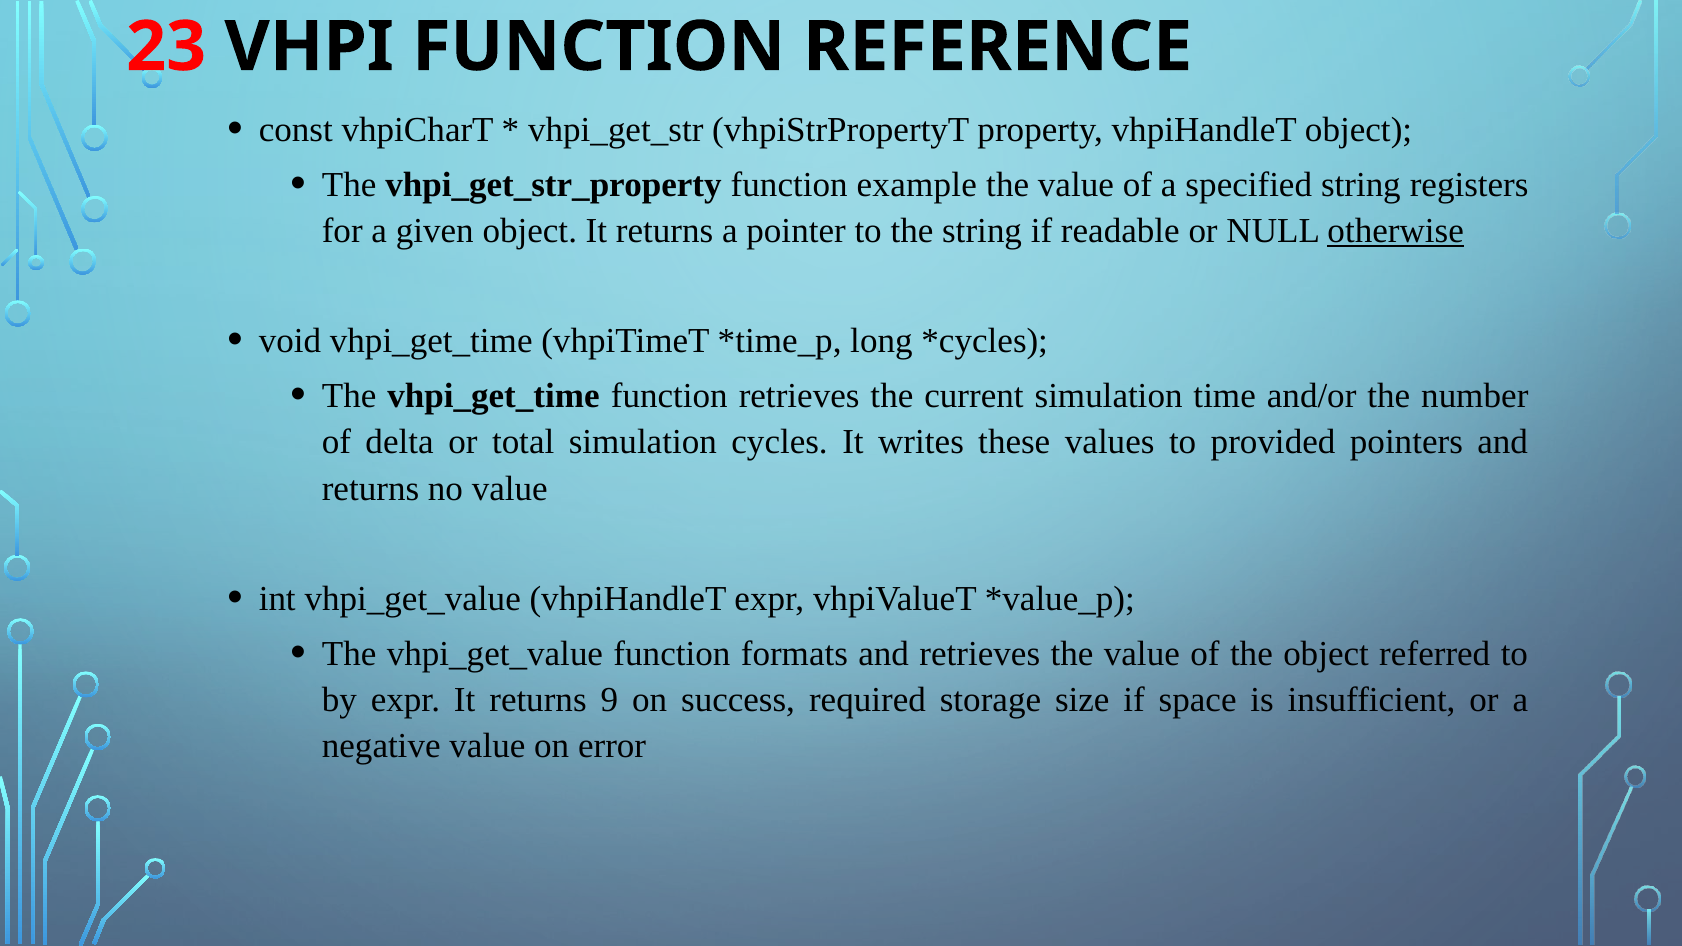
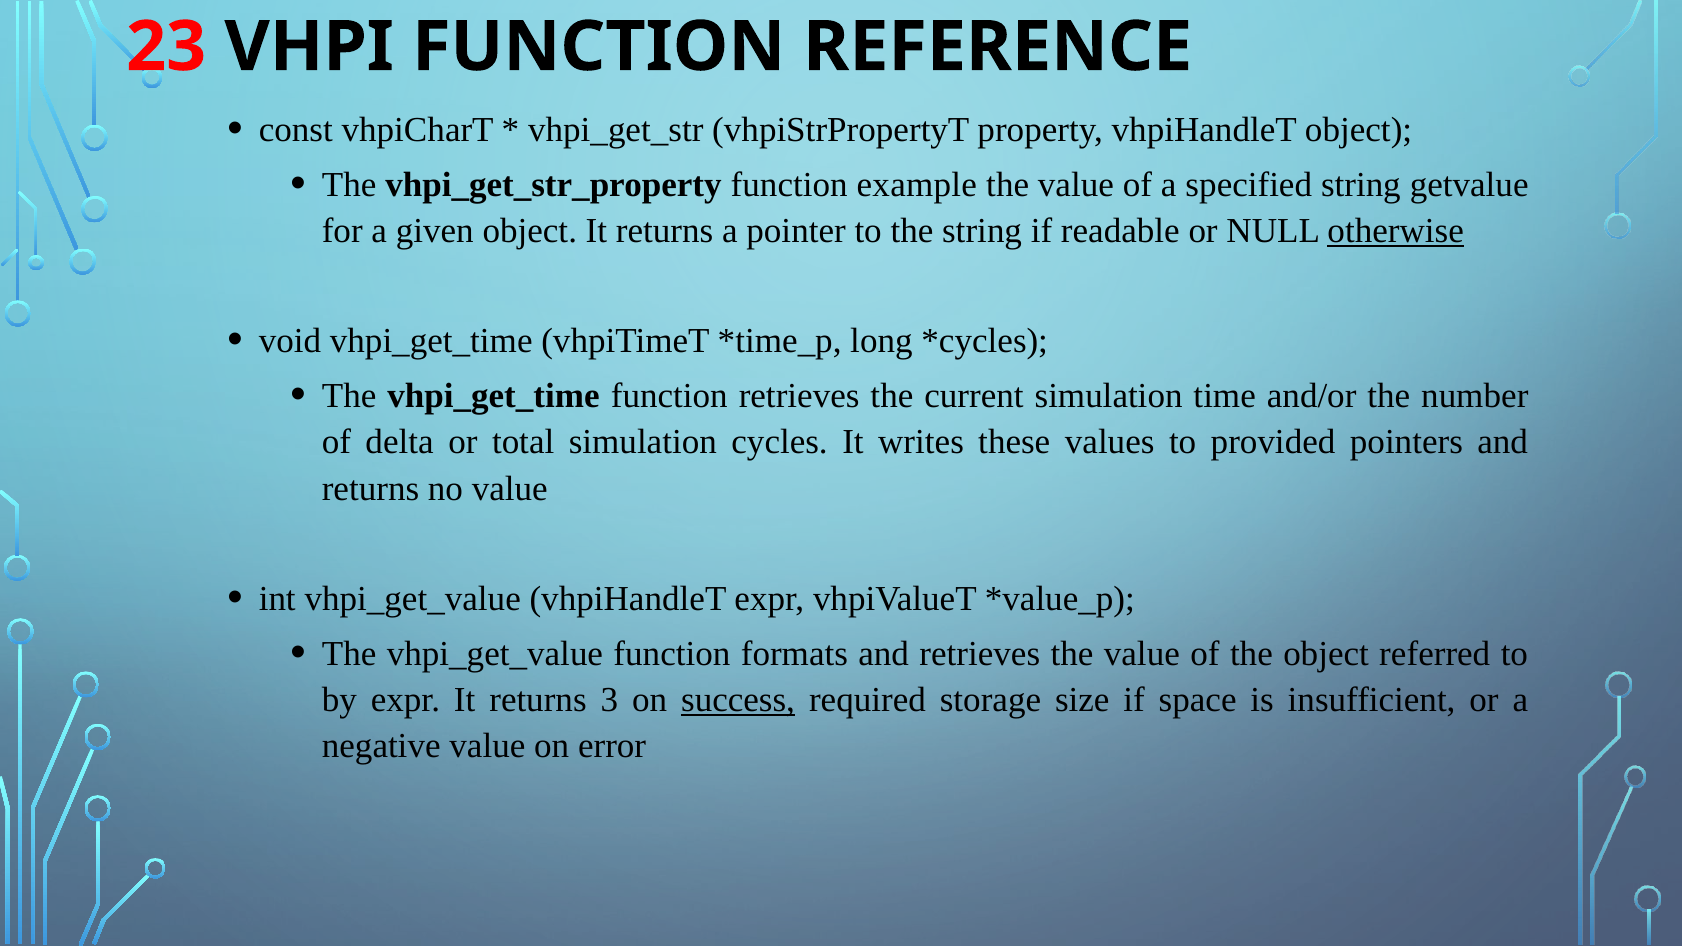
registers: registers -> getvalue
9: 9 -> 3
success underline: none -> present
